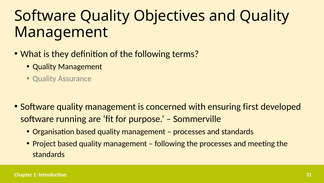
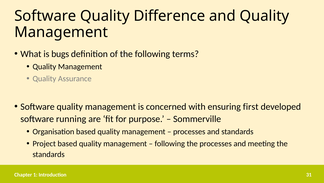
Objectives: Objectives -> Difference
they: they -> bugs
